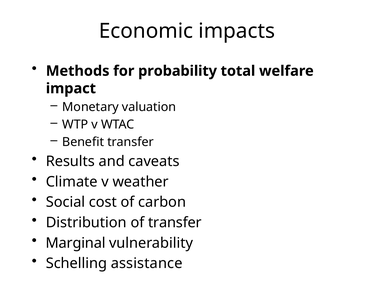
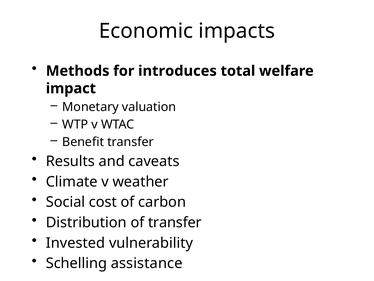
probability: probability -> introduces
Marginal: Marginal -> Invested
